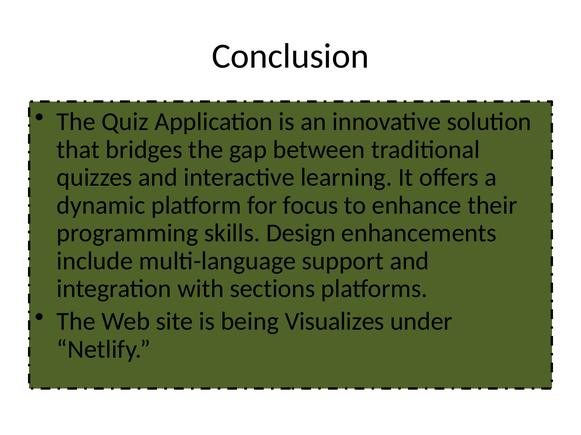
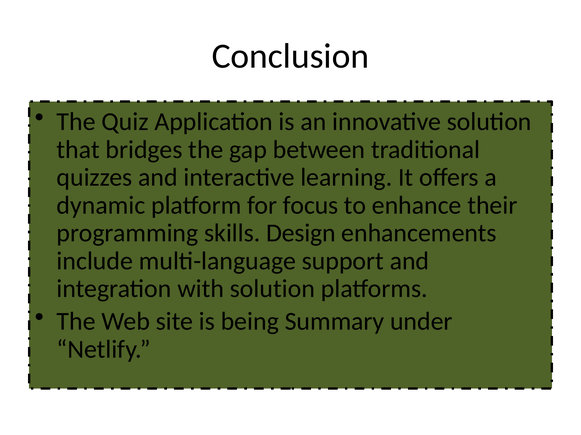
with sections: sections -> solution
Visualizes: Visualizes -> Summary
